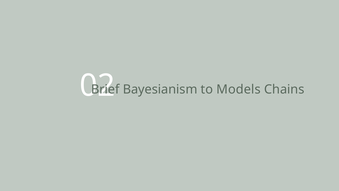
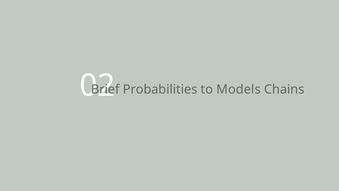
Bayesianism: Bayesianism -> Probabilities
